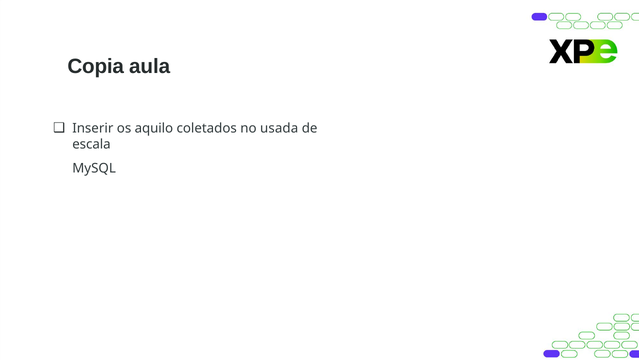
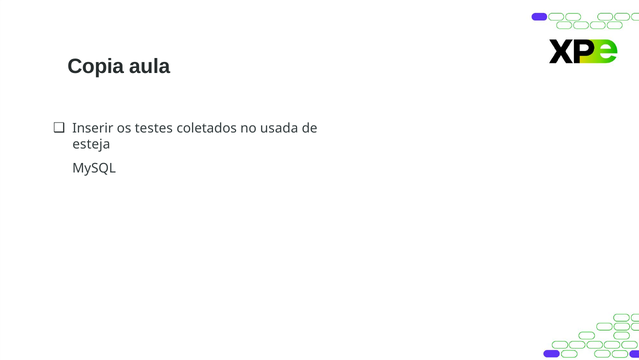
aquilo: aquilo -> testes
escala: escala -> esteja
